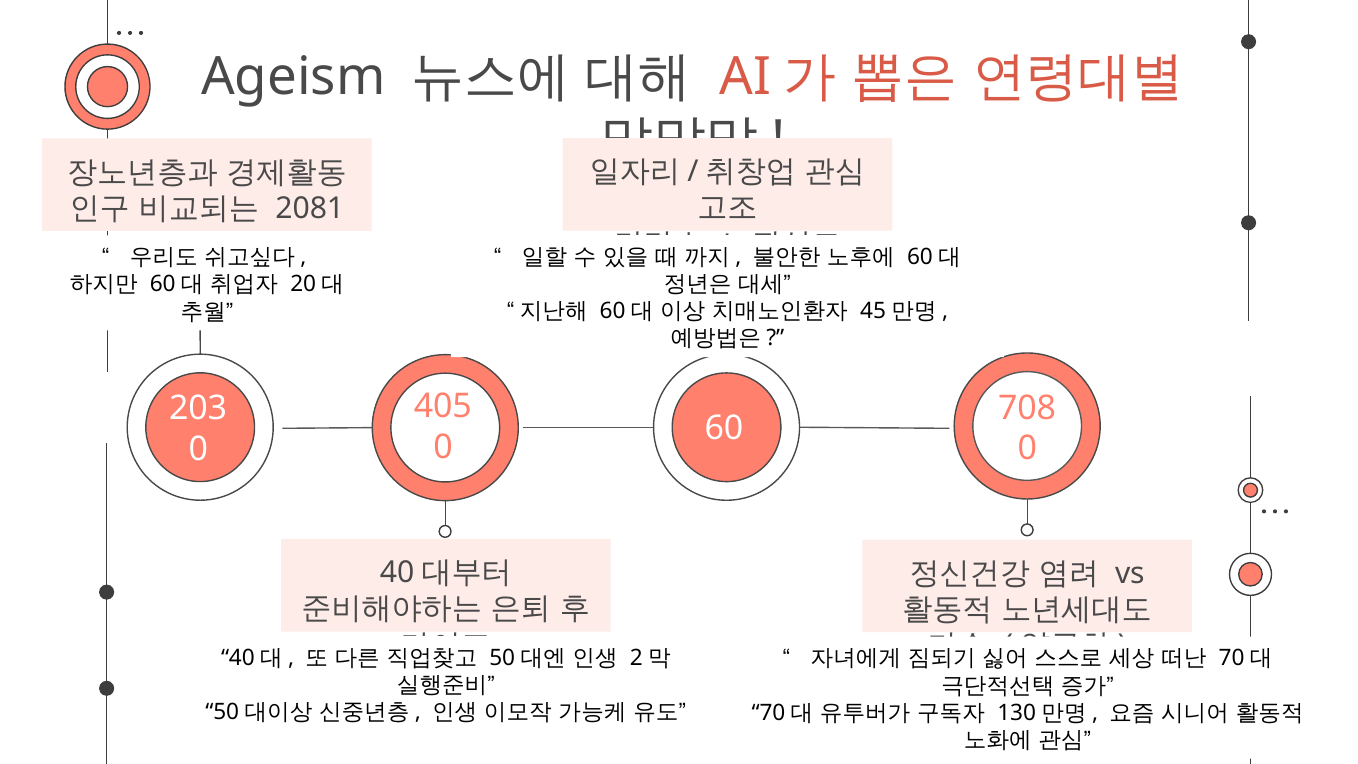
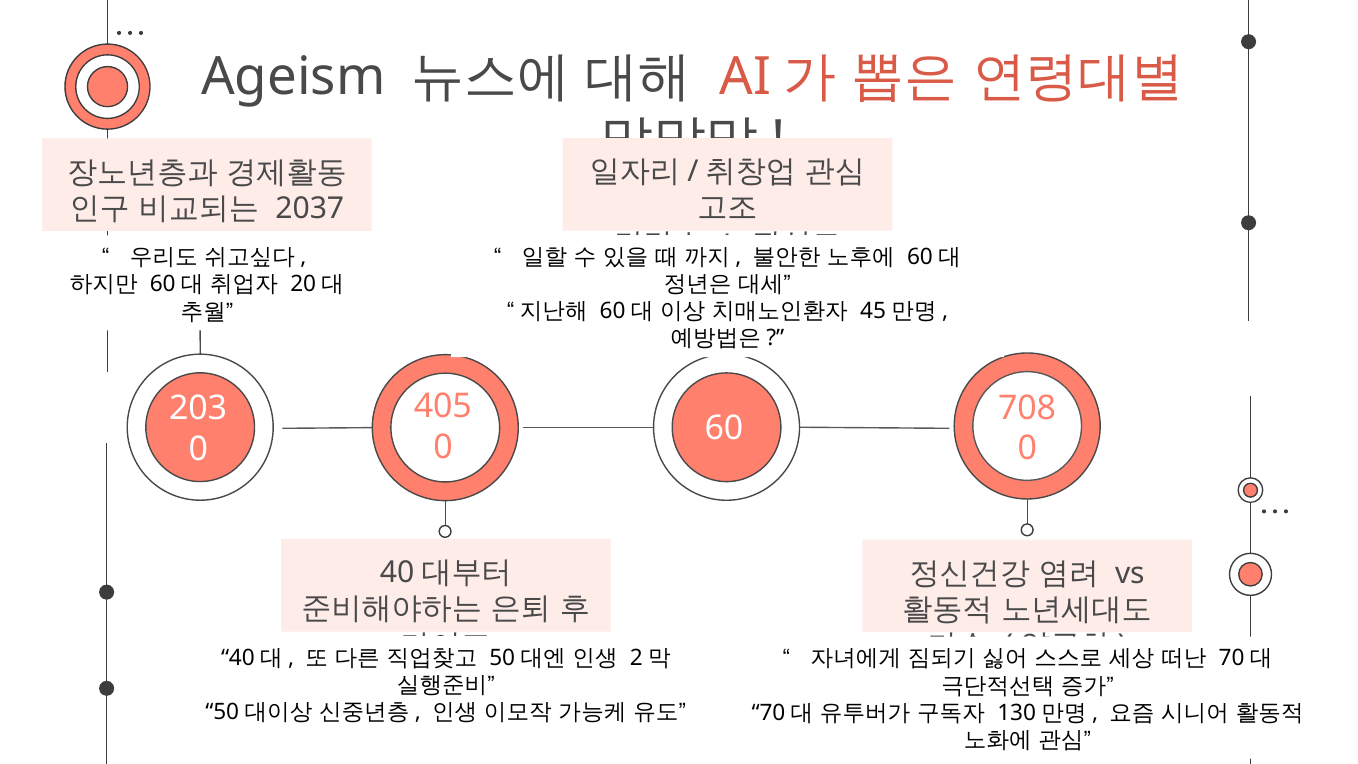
2081: 2081 -> 2037
